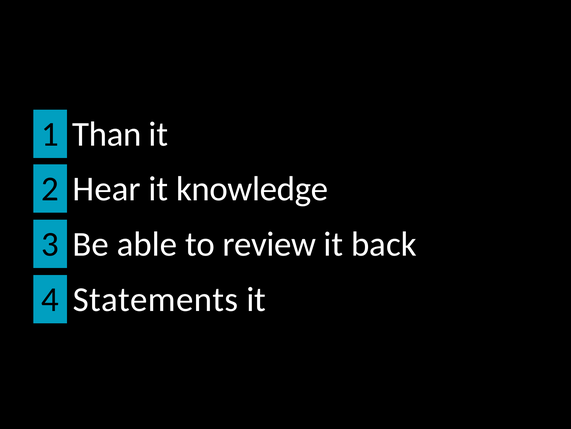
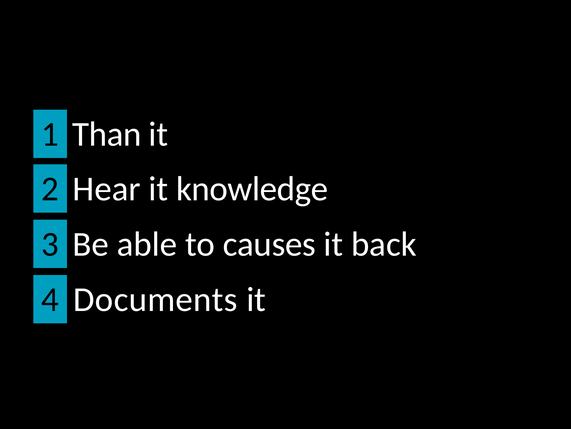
review: review -> causes
Statements: Statements -> Documents
